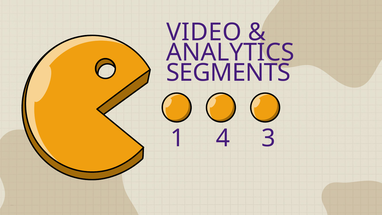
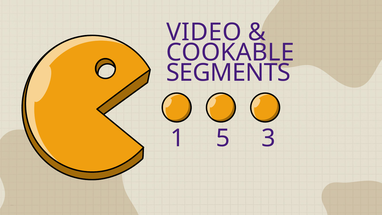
ANALYTICS: ANALYTICS -> COOKABLE
4: 4 -> 5
